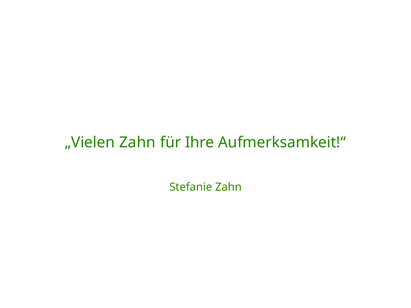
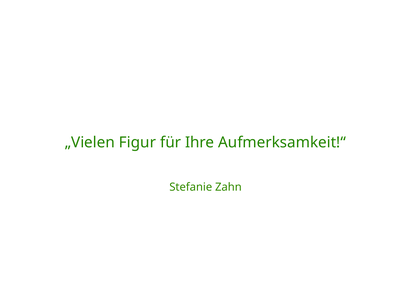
„Vielen Zahn: Zahn -> Figur
